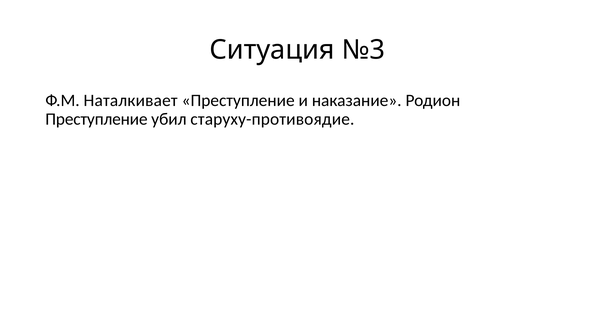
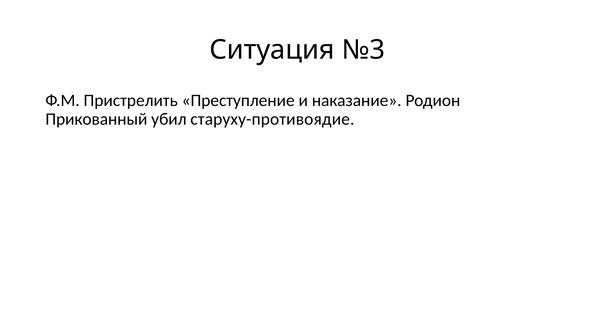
Наталкивает: Наталкивает -> Пристрелить
Преступление at (96, 119): Преступление -> Прикованный
